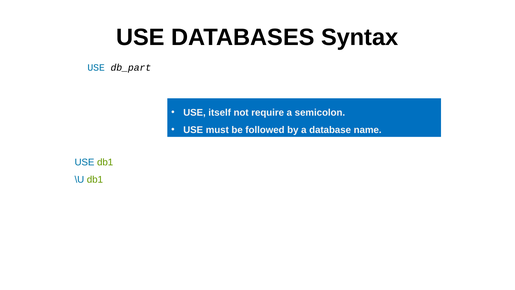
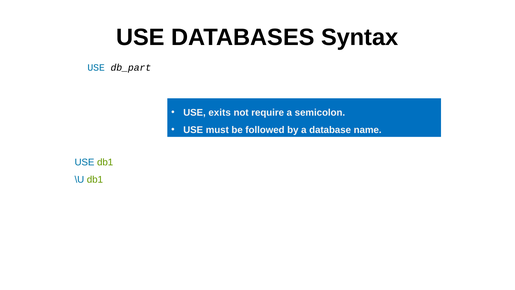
itself: itself -> exits
